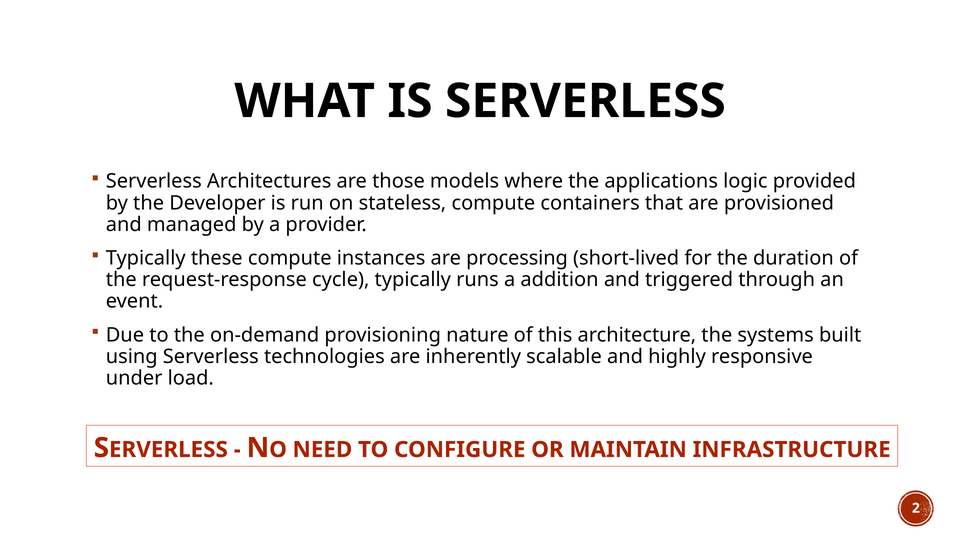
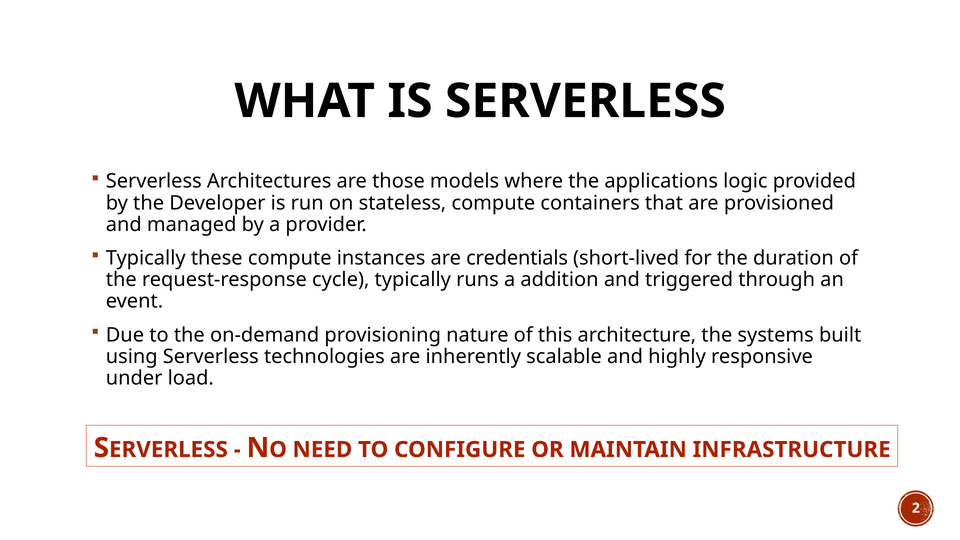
processing: processing -> credentials
